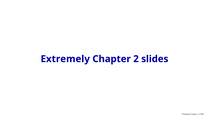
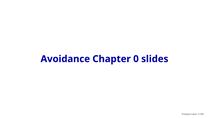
Extremely: Extremely -> Avoidance
2: 2 -> 0
